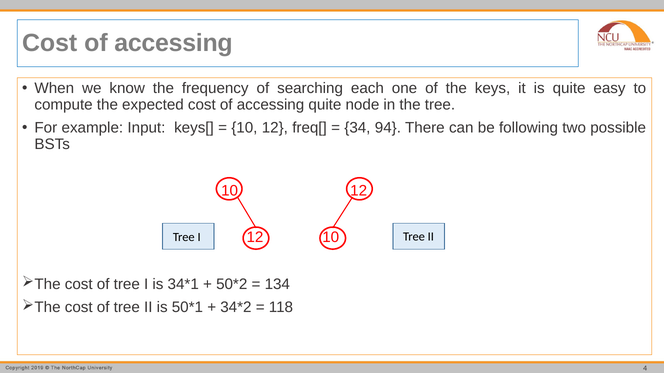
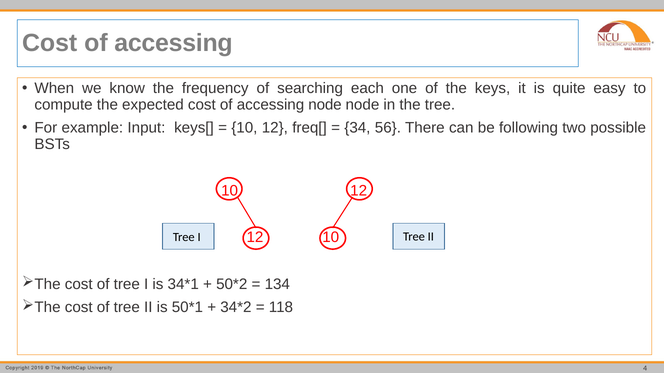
accessing quite: quite -> node
94: 94 -> 56
